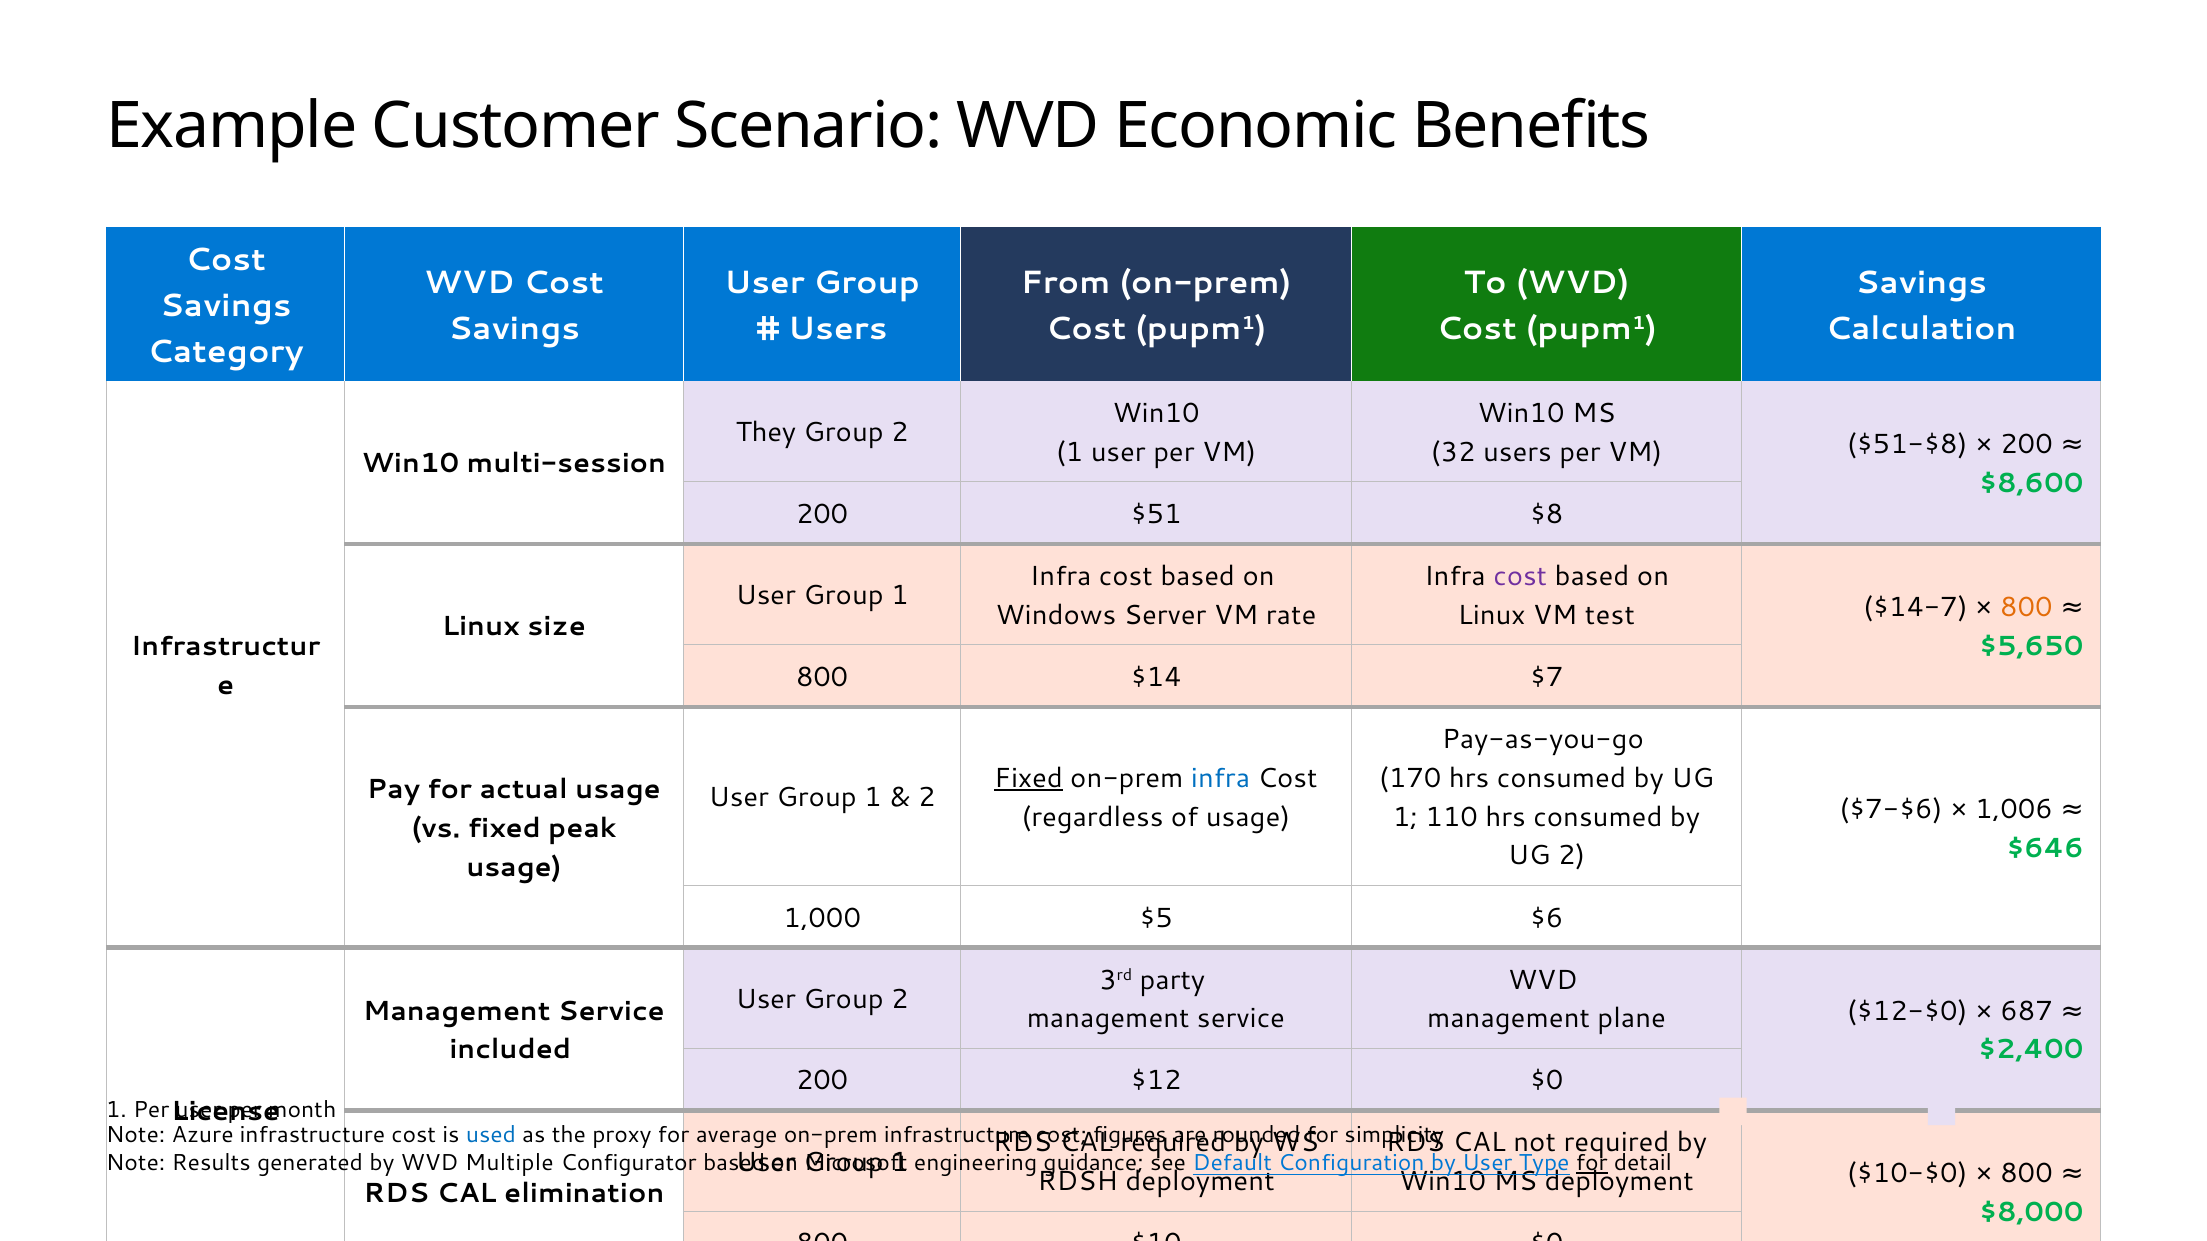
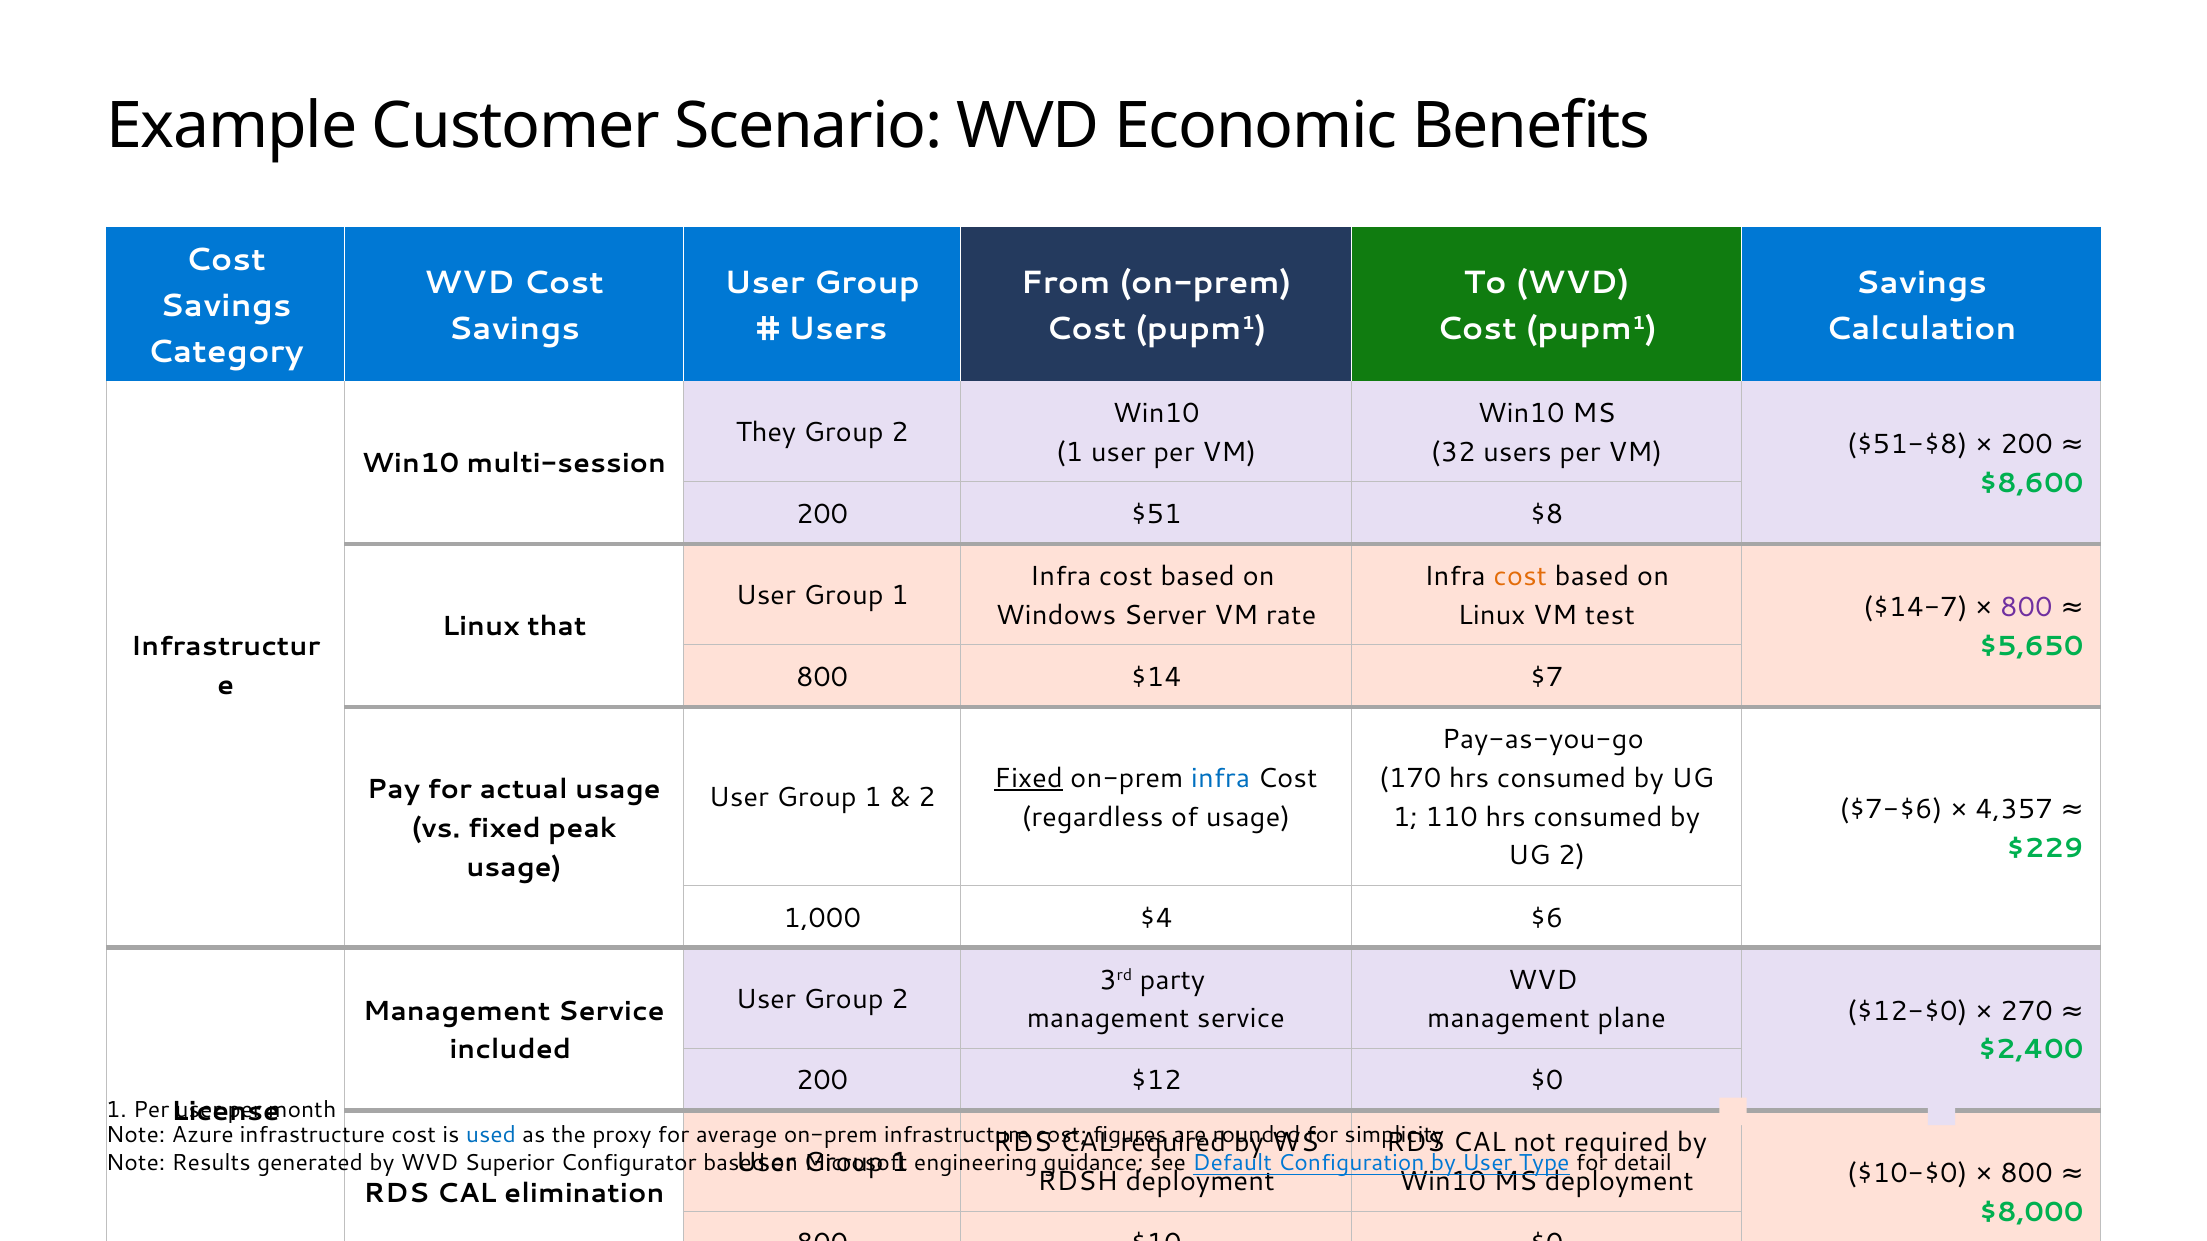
cost at (1520, 576) colour: purple -> orange
800 at (2026, 608) colour: orange -> purple
size: size -> that
1,006: 1,006 -> 4,357
$646: $646 -> $229
$5: $5 -> $4
687: 687 -> 270
Multiple: Multiple -> Superior
for at (1592, 1163) underline: present -> none
